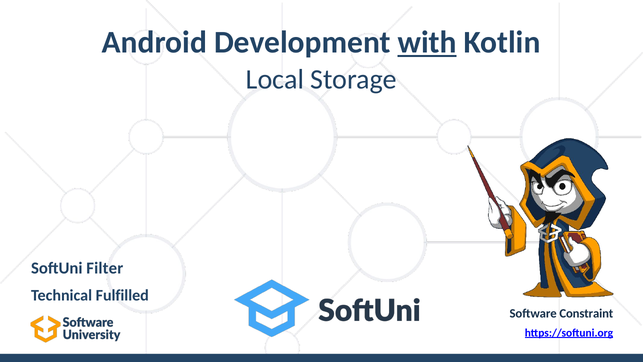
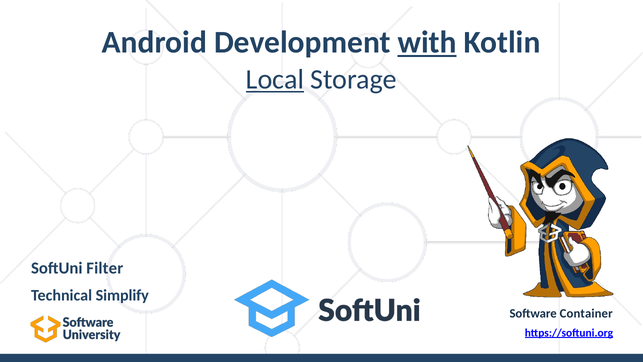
Local underline: none -> present
Fulfilled: Fulfilled -> Simplify
Constraint: Constraint -> Container
